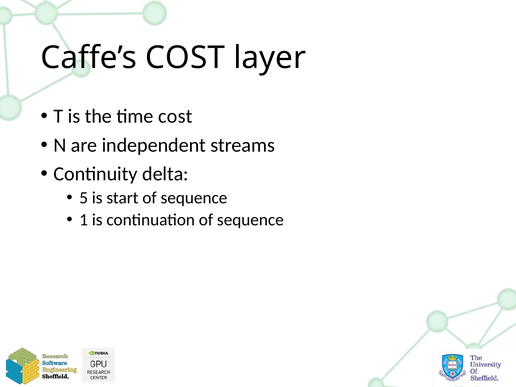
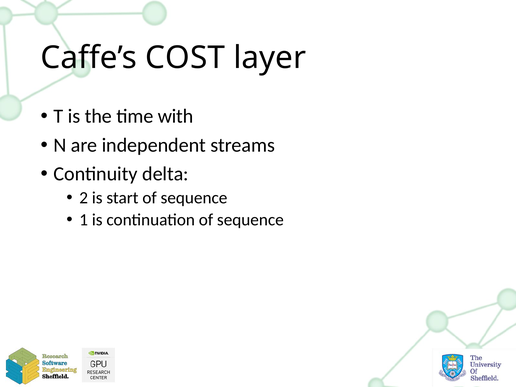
time cost: cost -> with
5: 5 -> 2
